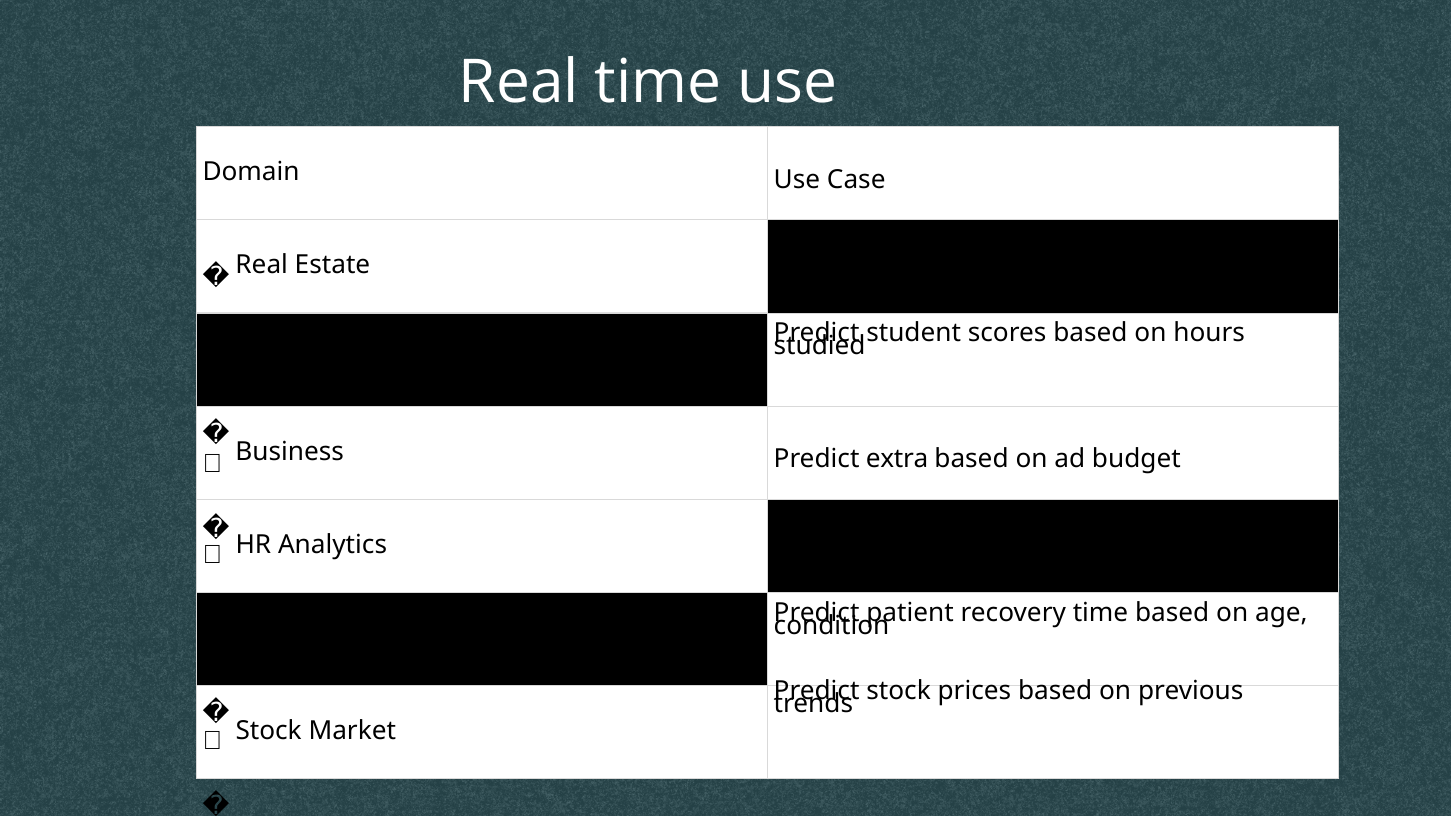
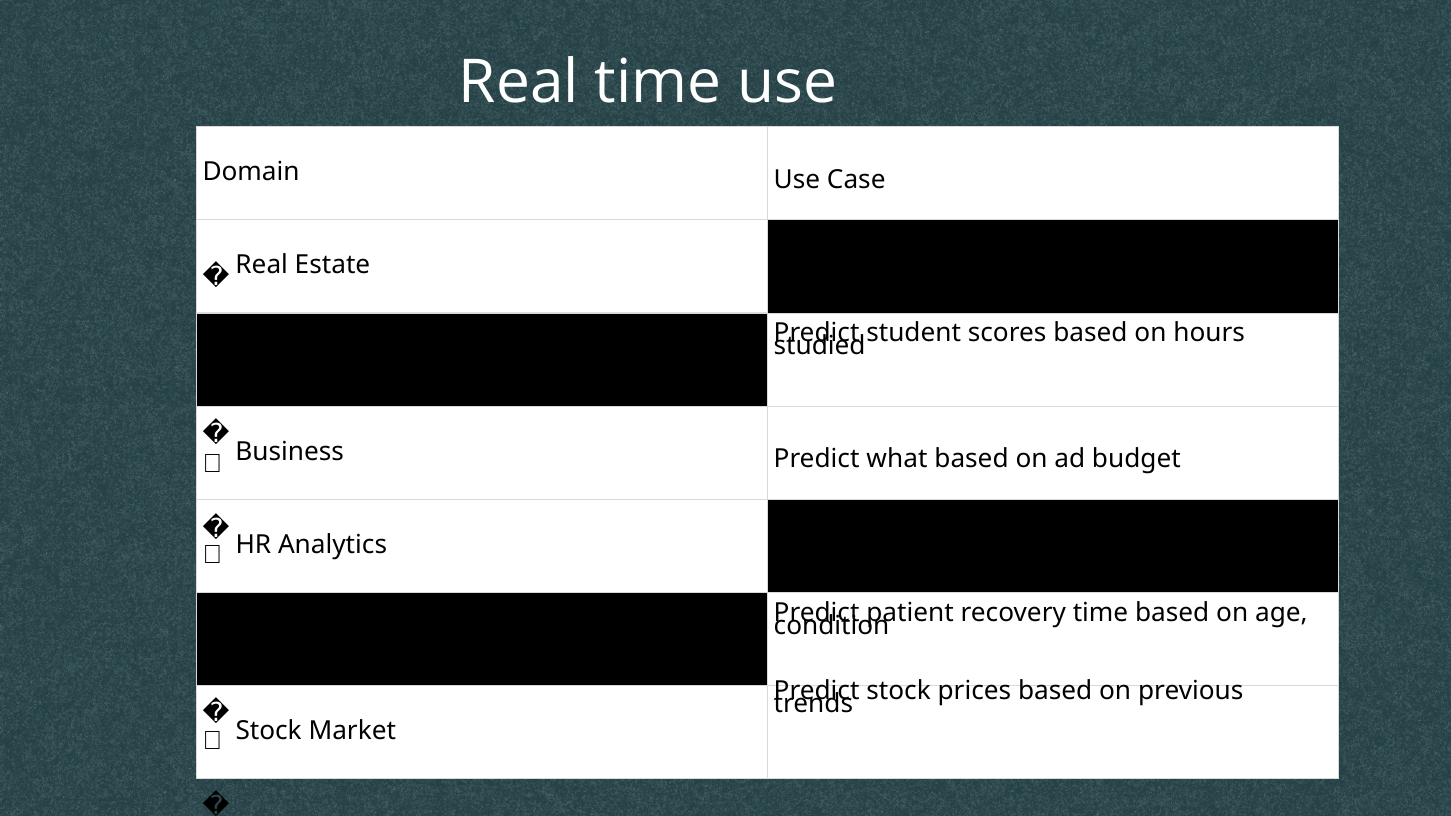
extra: extra -> what
